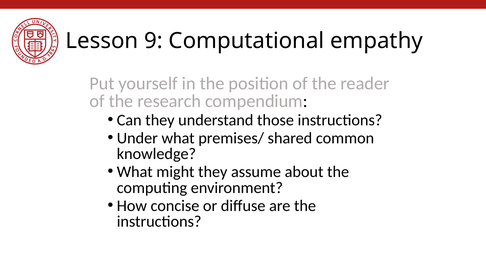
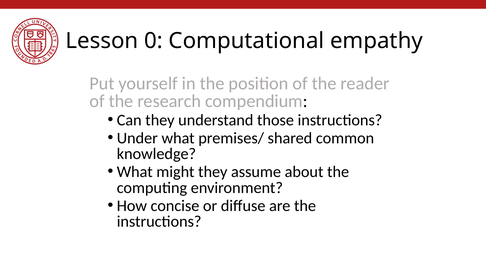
9: 9 -> 0
